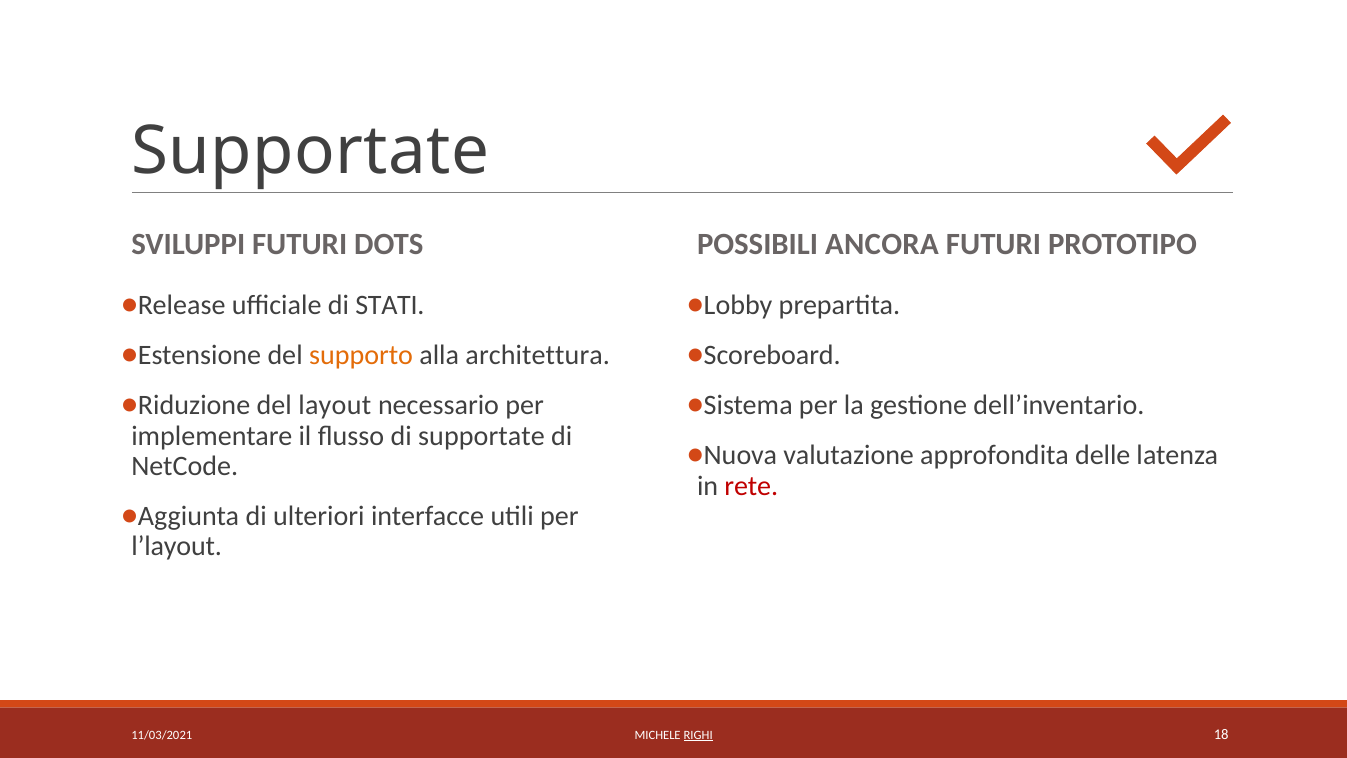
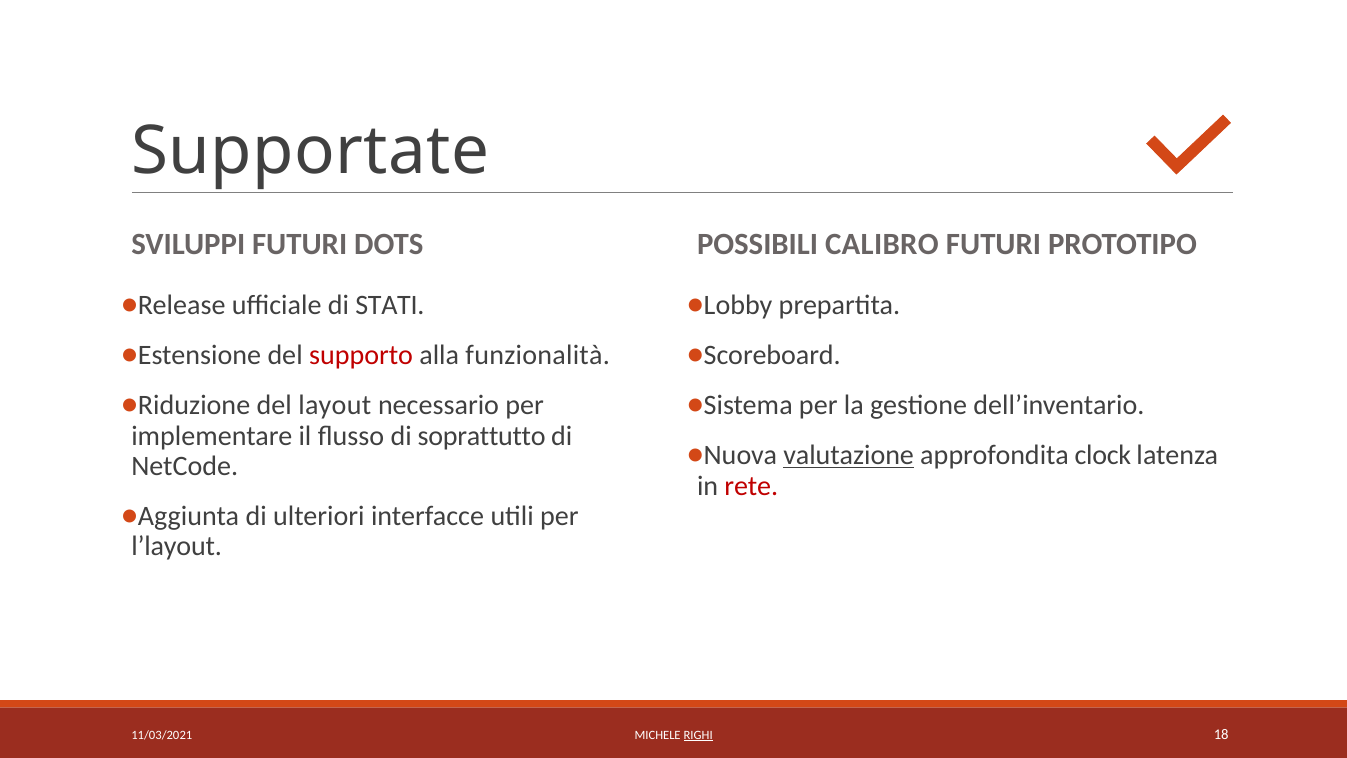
ANCORA: ANCORA -> CALIBRO
supporto colour: orange -> red
architettura: architettura -> funzionalità
di supportate: supportate -> soprattutto
valutazione underline: none -> present
delle: delle -> clock
